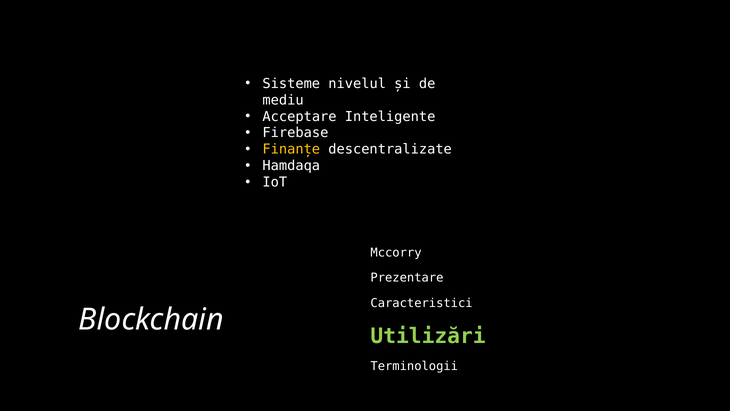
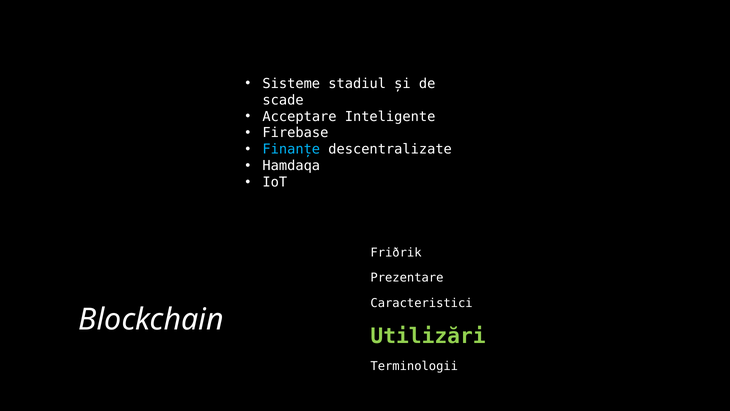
nivelul: nivelul -> stadiul
mediu: mediu -> scade
Finanțe colour: yellow -> light blue
Mccorry: Mccorry -> Friðrik
